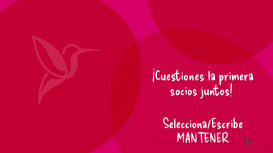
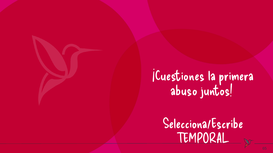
socios: socios -> abuso
MANTENER: MANTENER -> TEMPORAL
